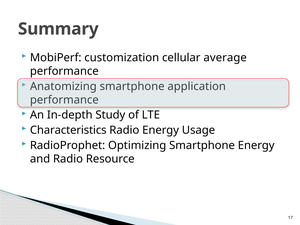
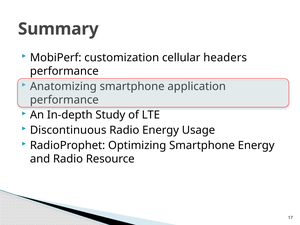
average: average -> headers
Characteristics: Characteristics -> Discontinuous
